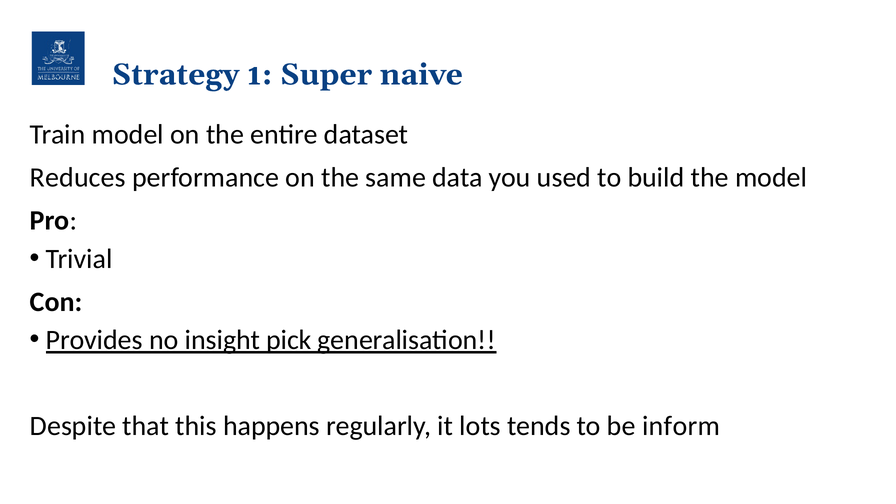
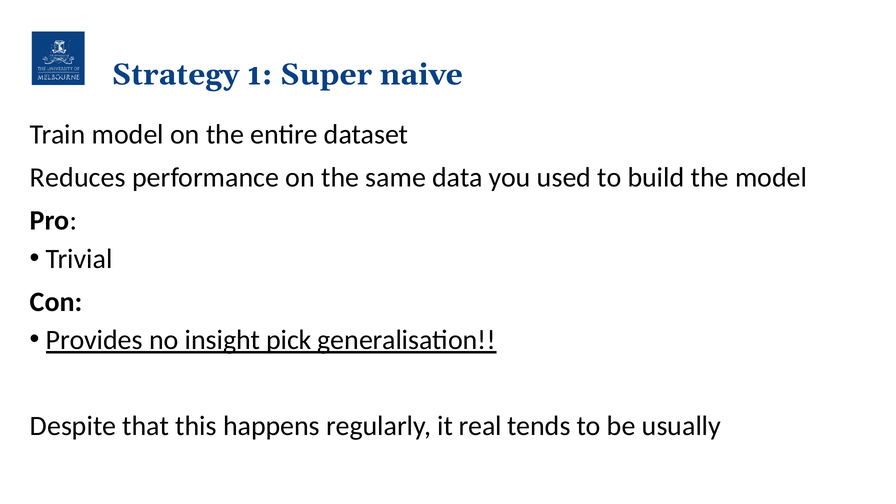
lots: lots -> real
inform: inform -> usually
